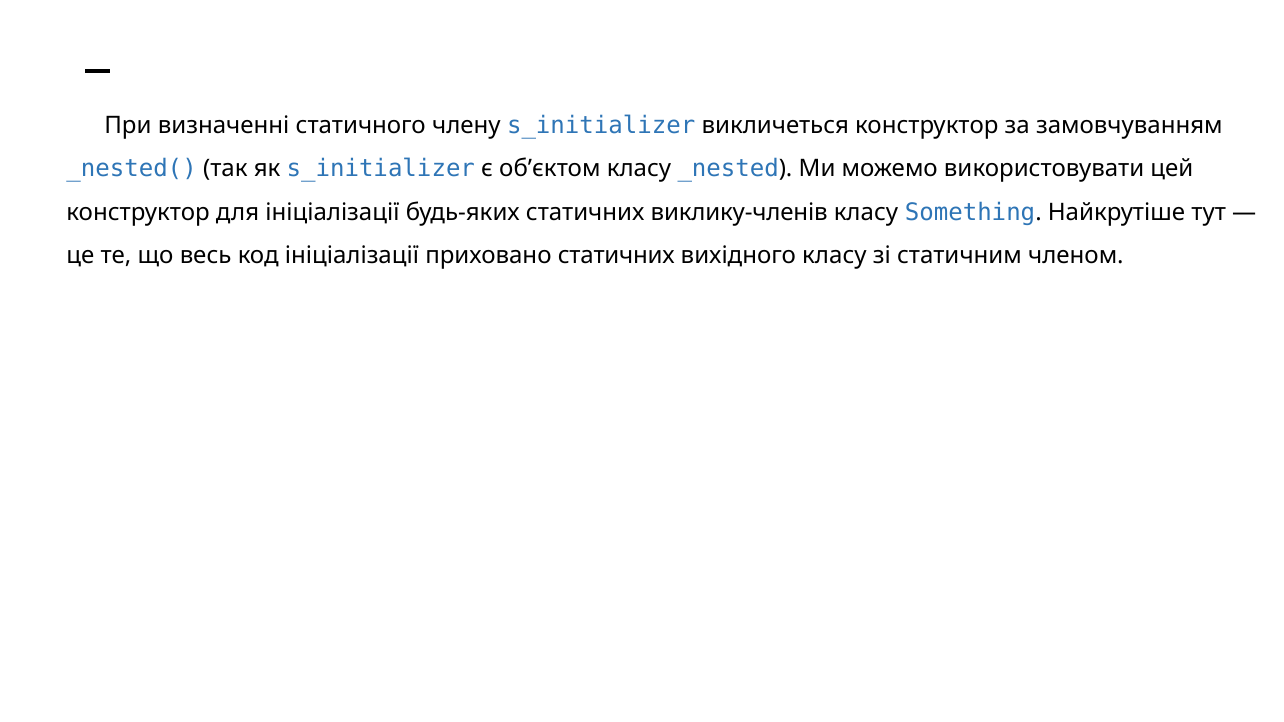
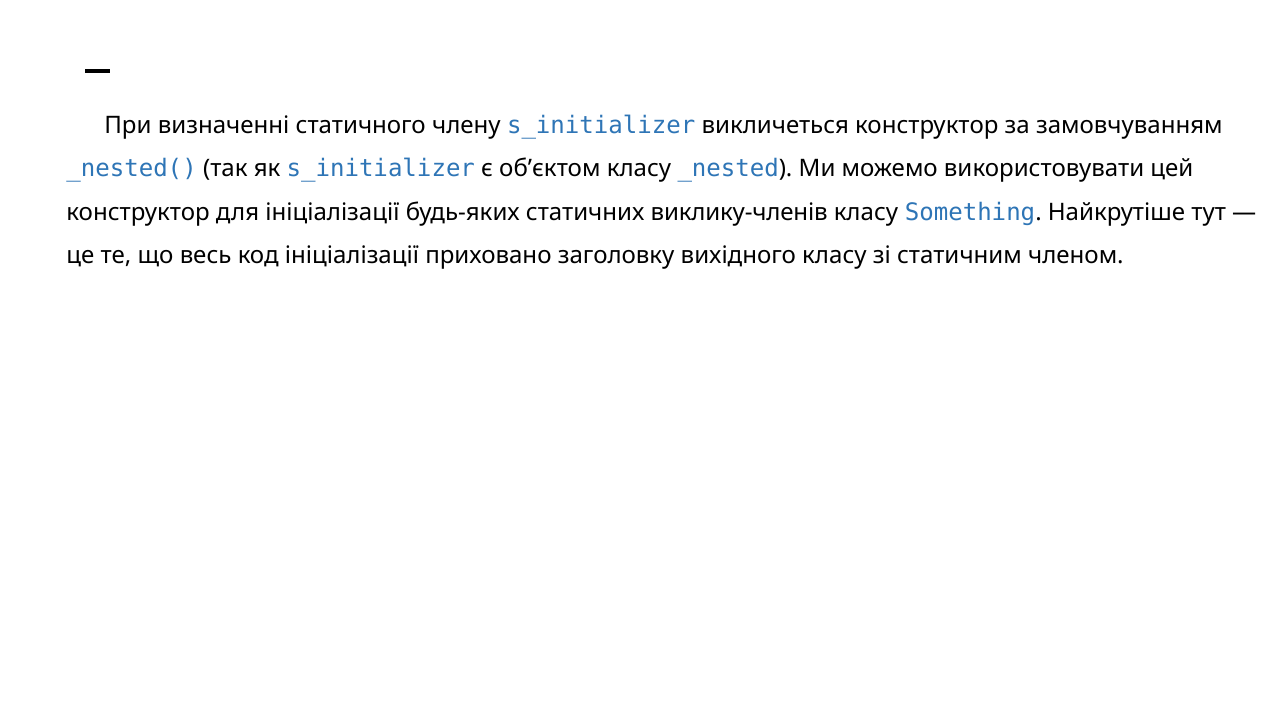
приховано статичних: статичних -> заголовку
